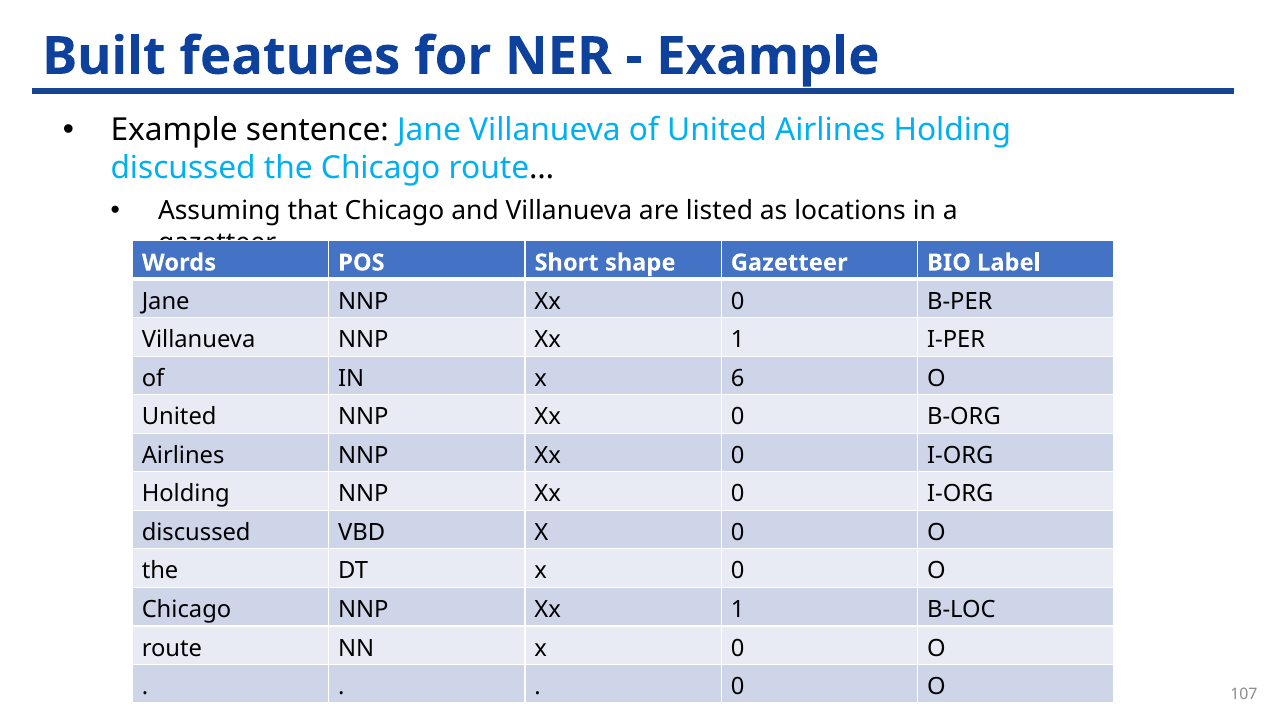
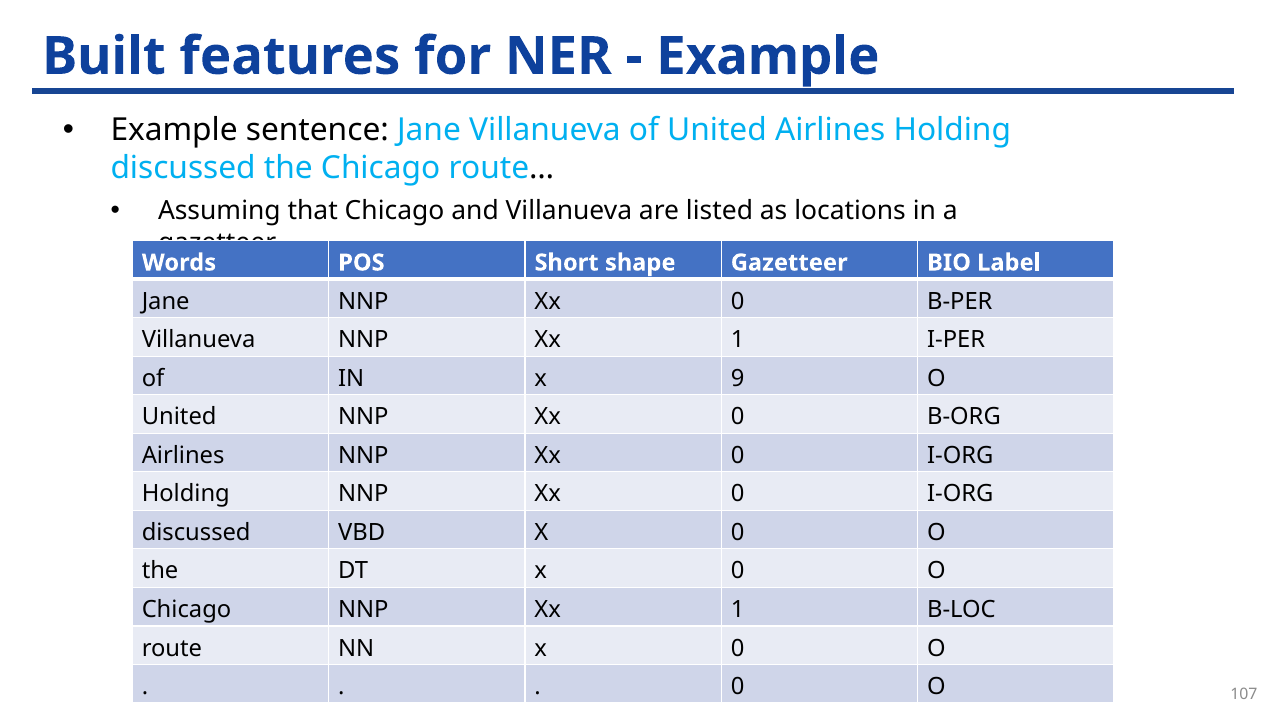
6: 6 -> 9
